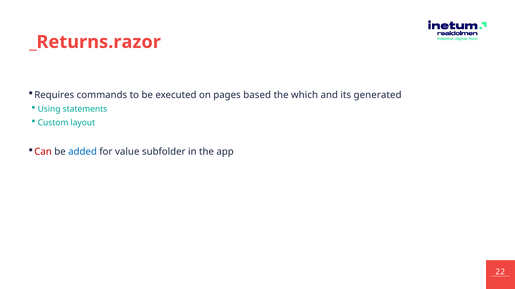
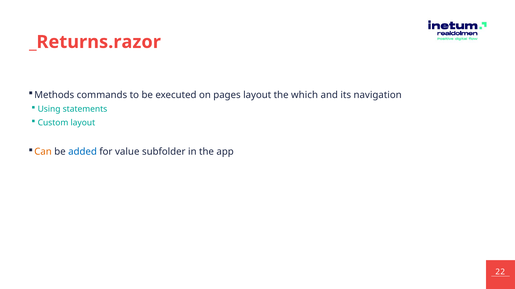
Requires: Requires -> Methods
pages based: based -> layout
generated: generated -> navigation
Can colour: red -> orange
